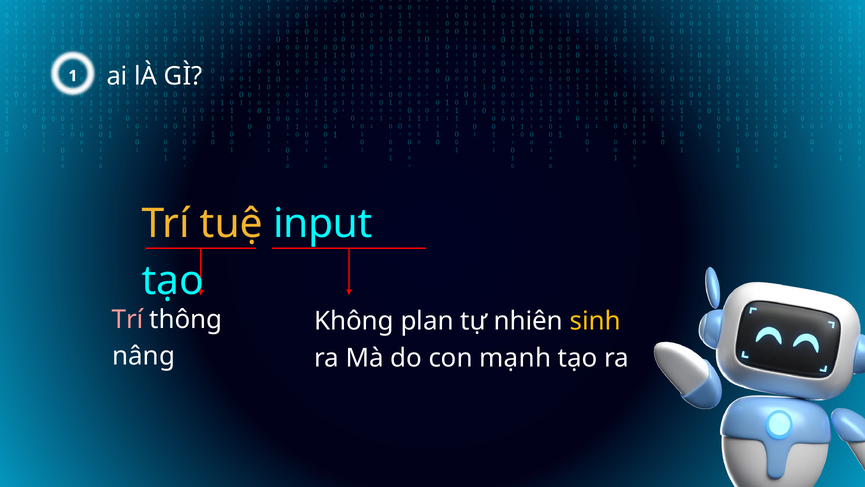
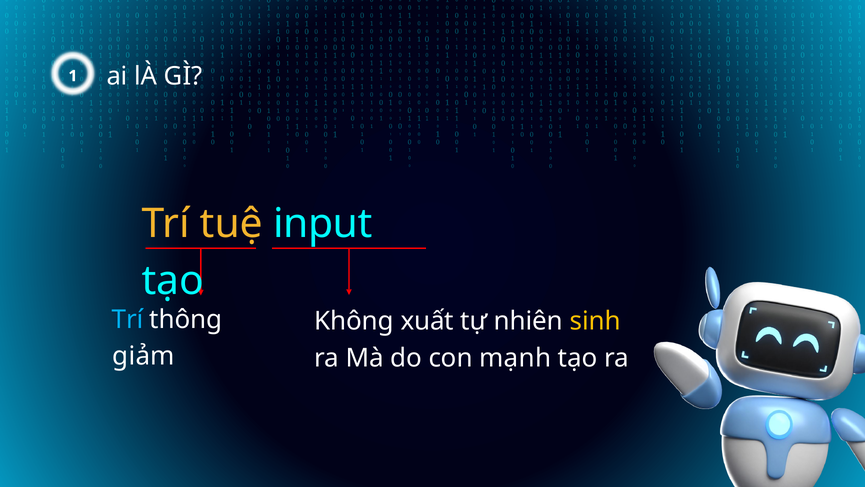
Trí at (128, 320) colour: pink -> light blue
plan: plan -> xuất
nâng: nâng -> giảm
